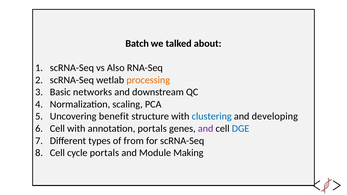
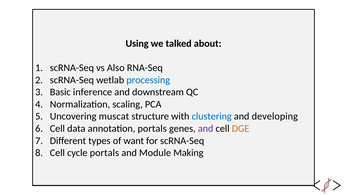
Batch: Batch -> Using
processing colour: orange -> blue
networks: networks -> inference
benefit: benefit -> muscat
Cell with: with -> data
DGE colour: blue -> orange
from: from -> want
